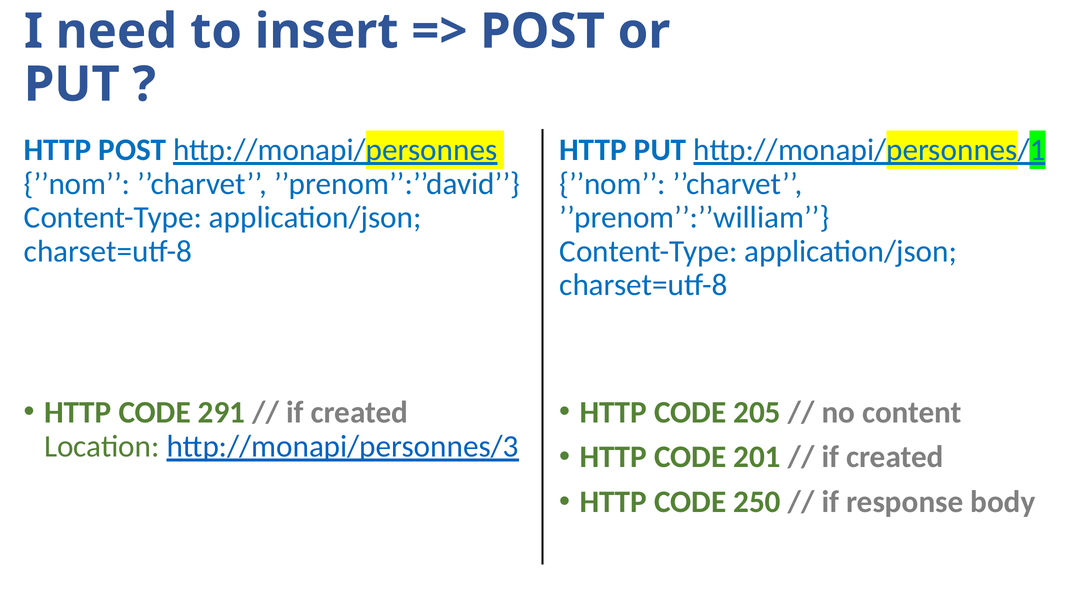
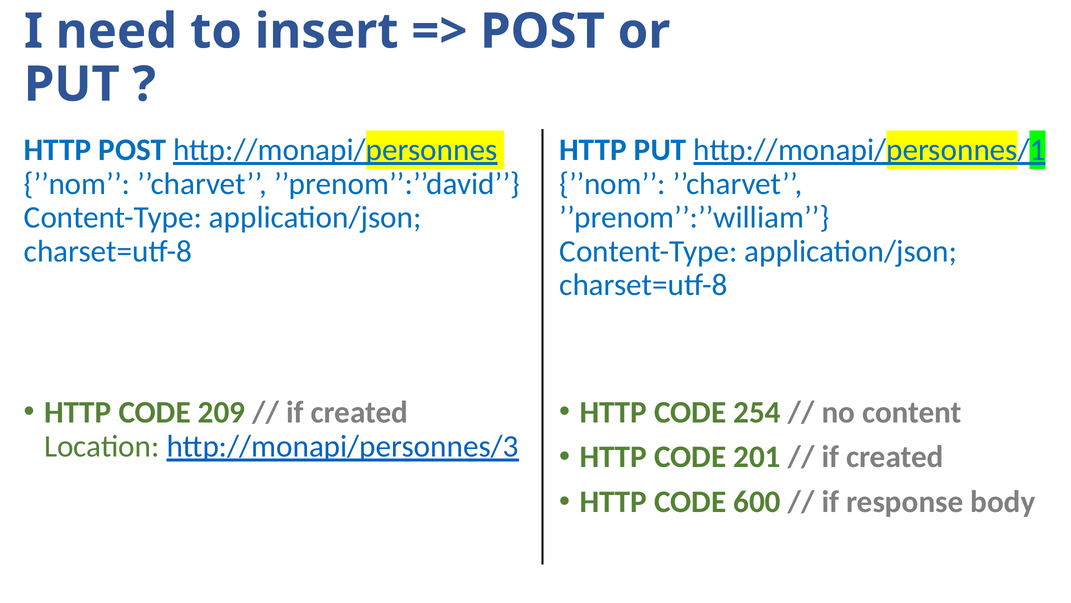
291: 291 -> 209
205: 205 -> 254
250: 250 -> 600
